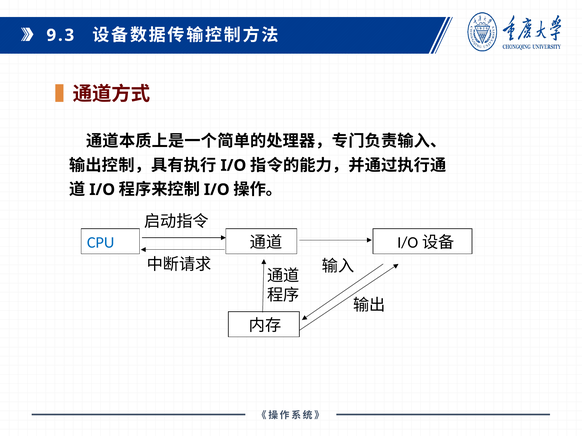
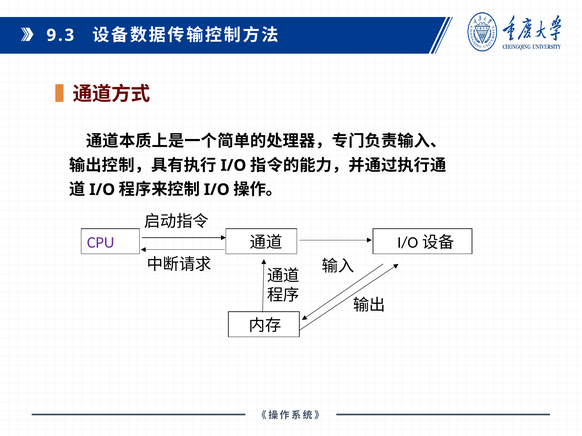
CPU colour: blue -> purple
